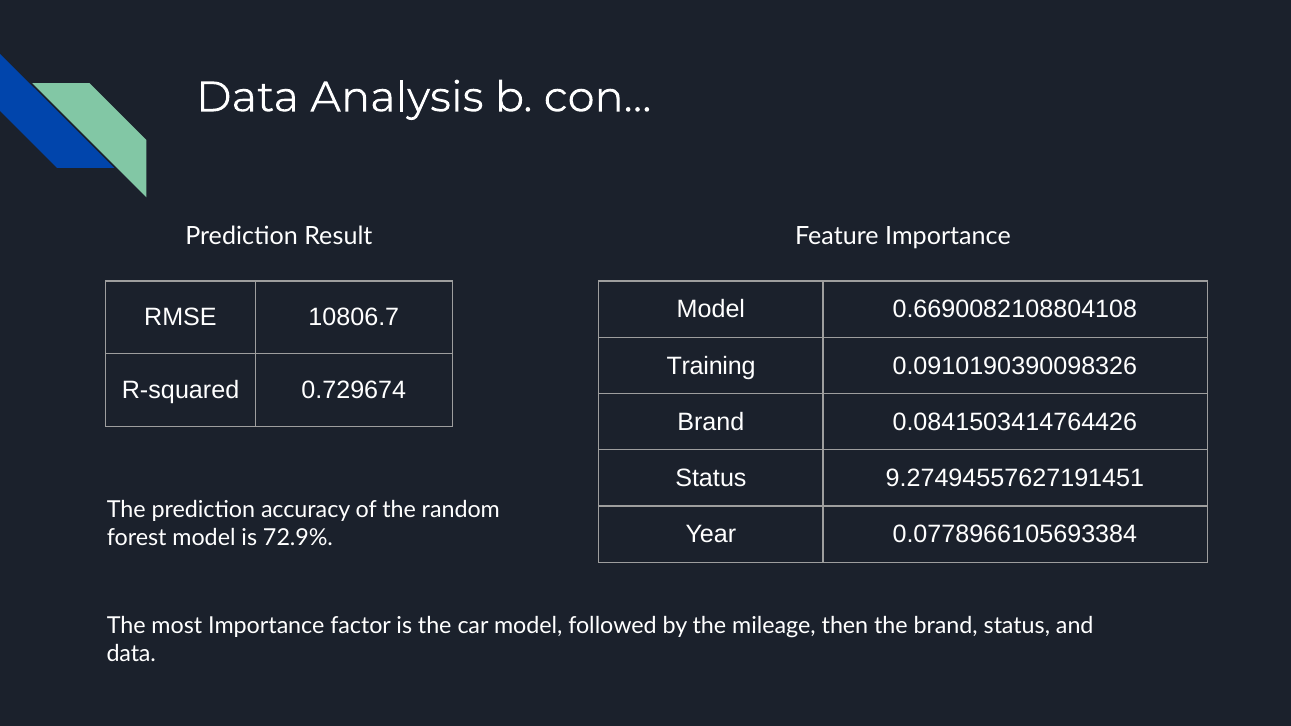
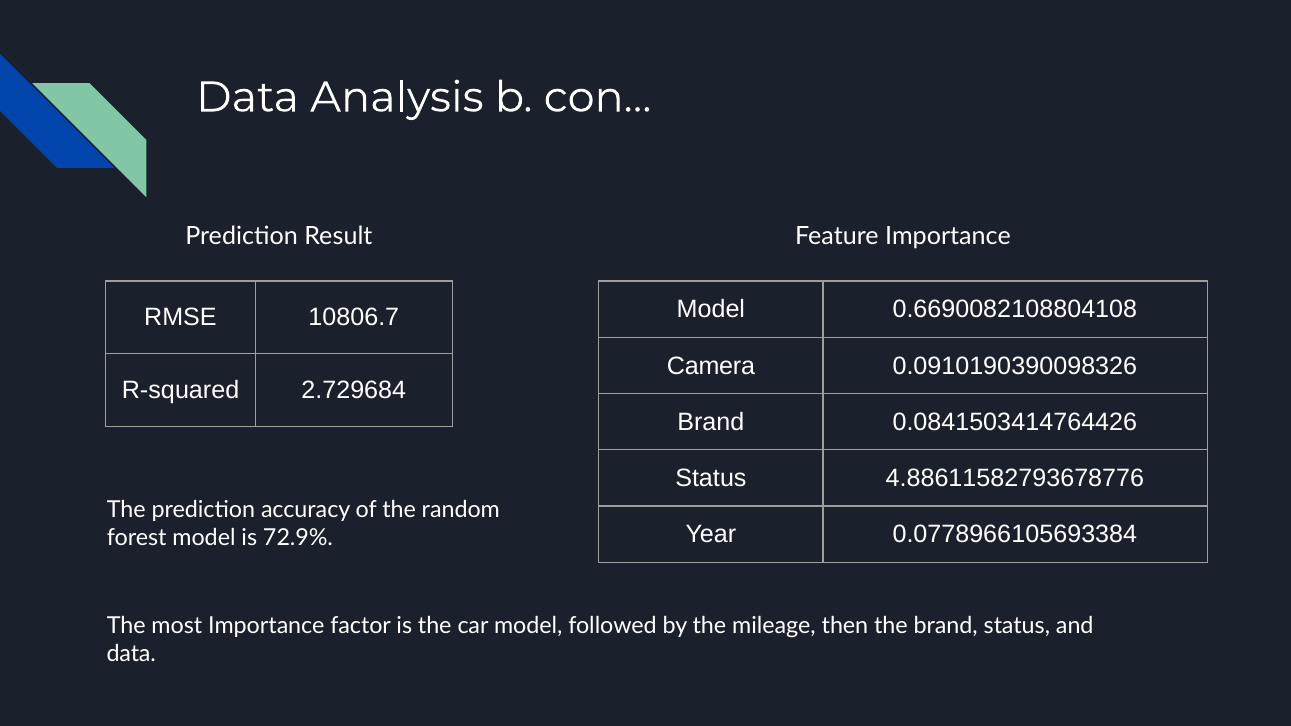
Training: Training -> Camera
0.729674: 0.729674 -> 2.729684
9.27494557627191451: 9.27494557627191451 -> 4.88611582793678776
